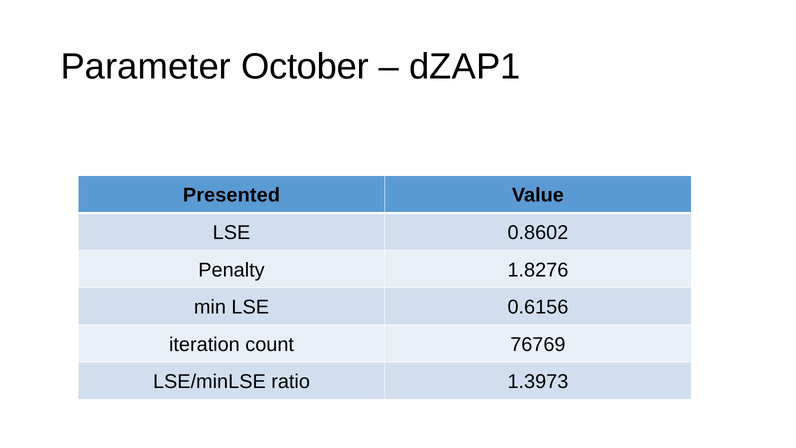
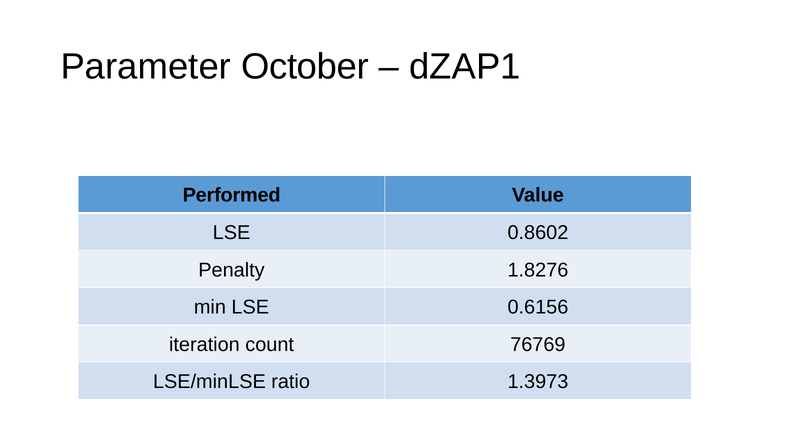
Presented: Presented -> Performed
